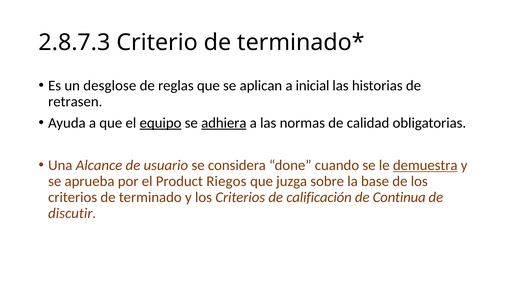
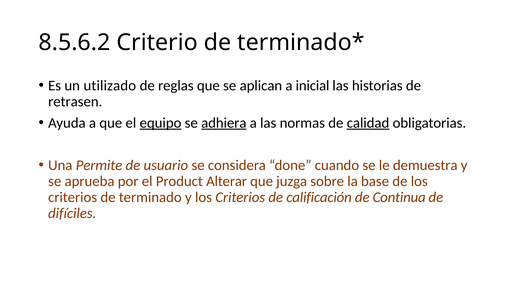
2.8.7.3: 2.8.7.3 -> 8.5.6.2
desglose: desglose -> utilizado
calidad underline: none -> present
Alcance: Alcance -> Permite
demuestra underline: present -> none
Riegos: Riegos -> Alterar
discutir: discutir -> difíciles
